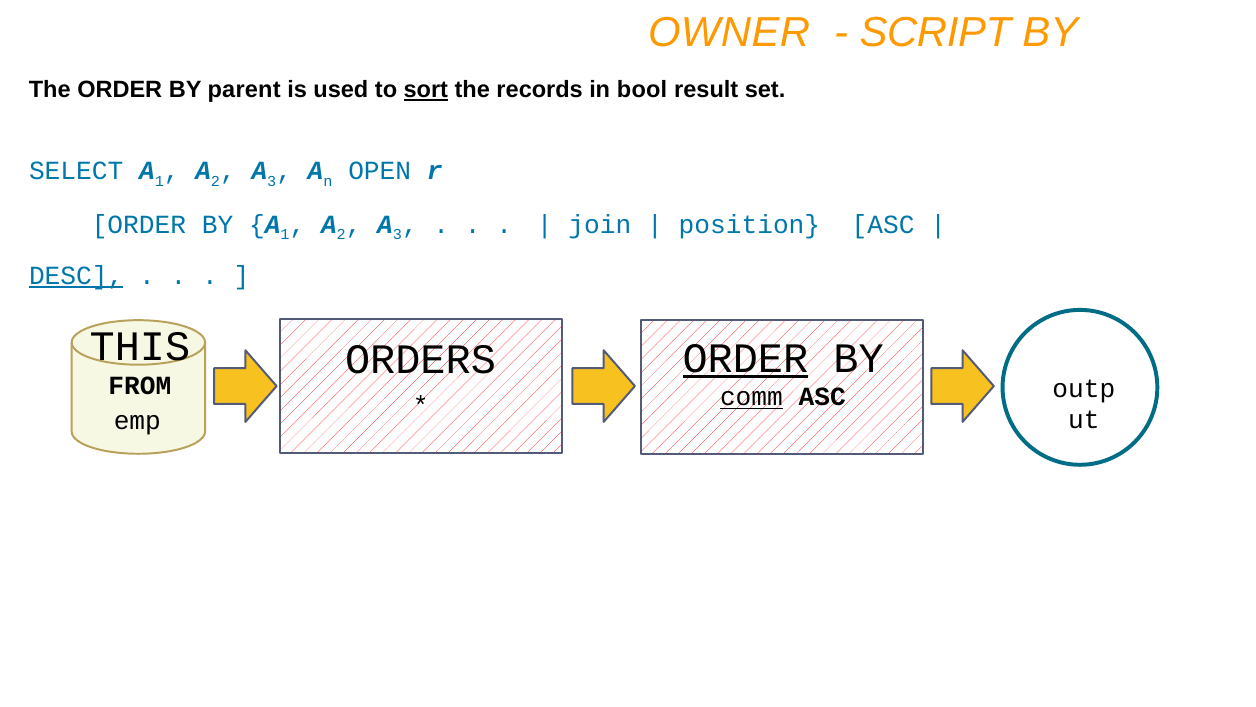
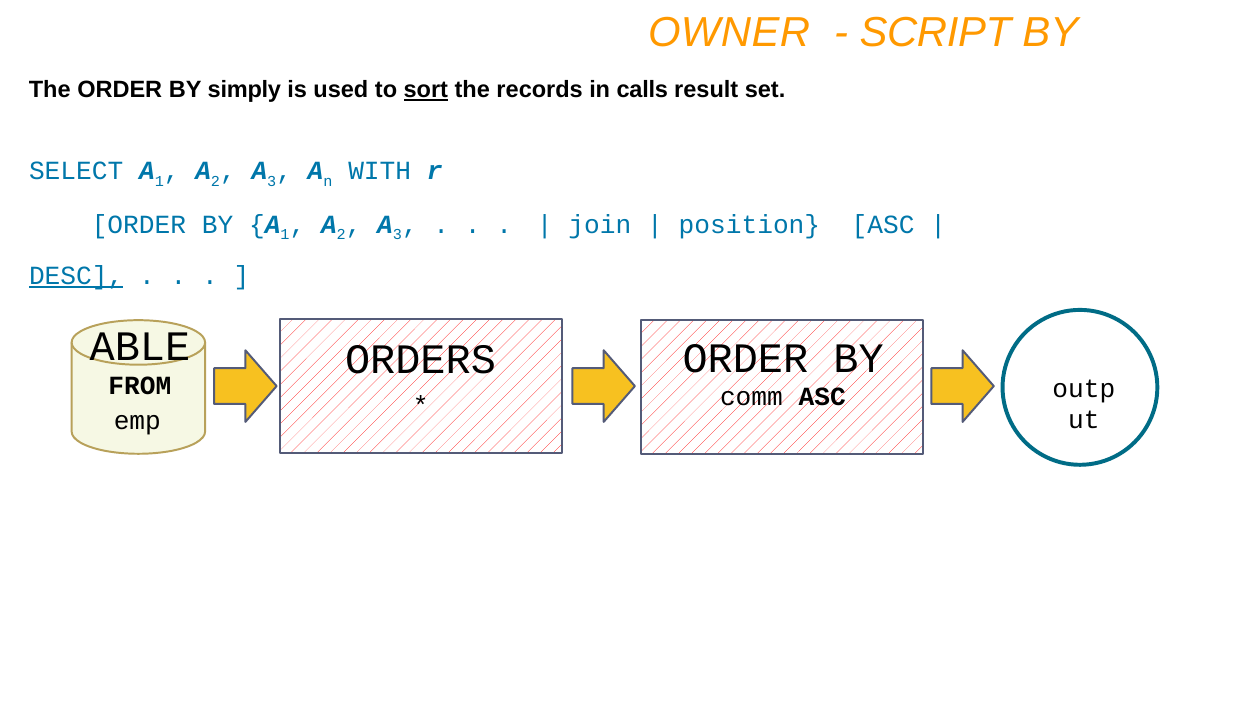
parent: parent -> simply
bool: bool -> calls
OPEN: OPEN -> WITH
THIS: THIS -> ABLE
ORDER at (745, 358) underline: present -> none
comm underline: present -> none
